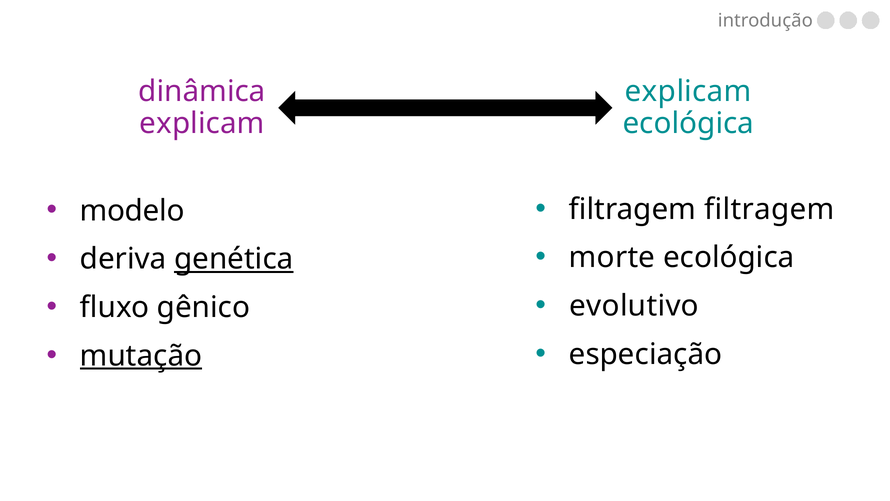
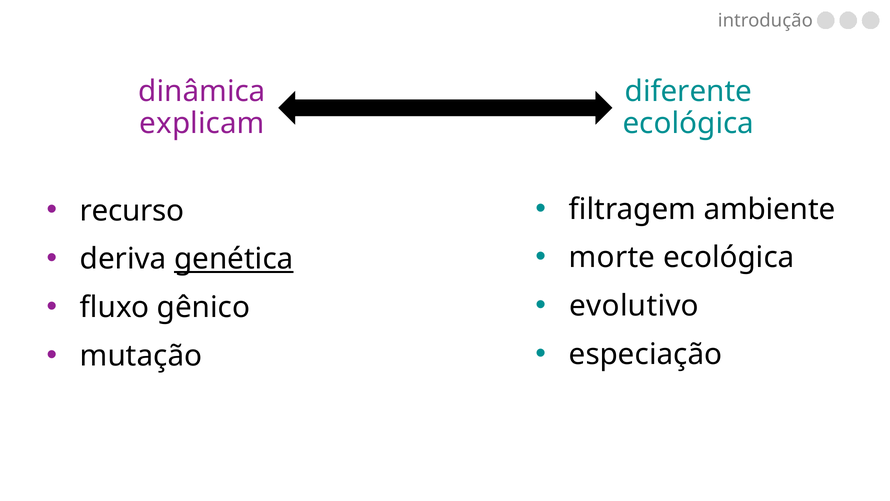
explicam at (688, 91): explicam -> diferente
filtragem filtragem: filtragem -> ambiente
modelo: modelo -> recurso
mutação underline: present -> none
